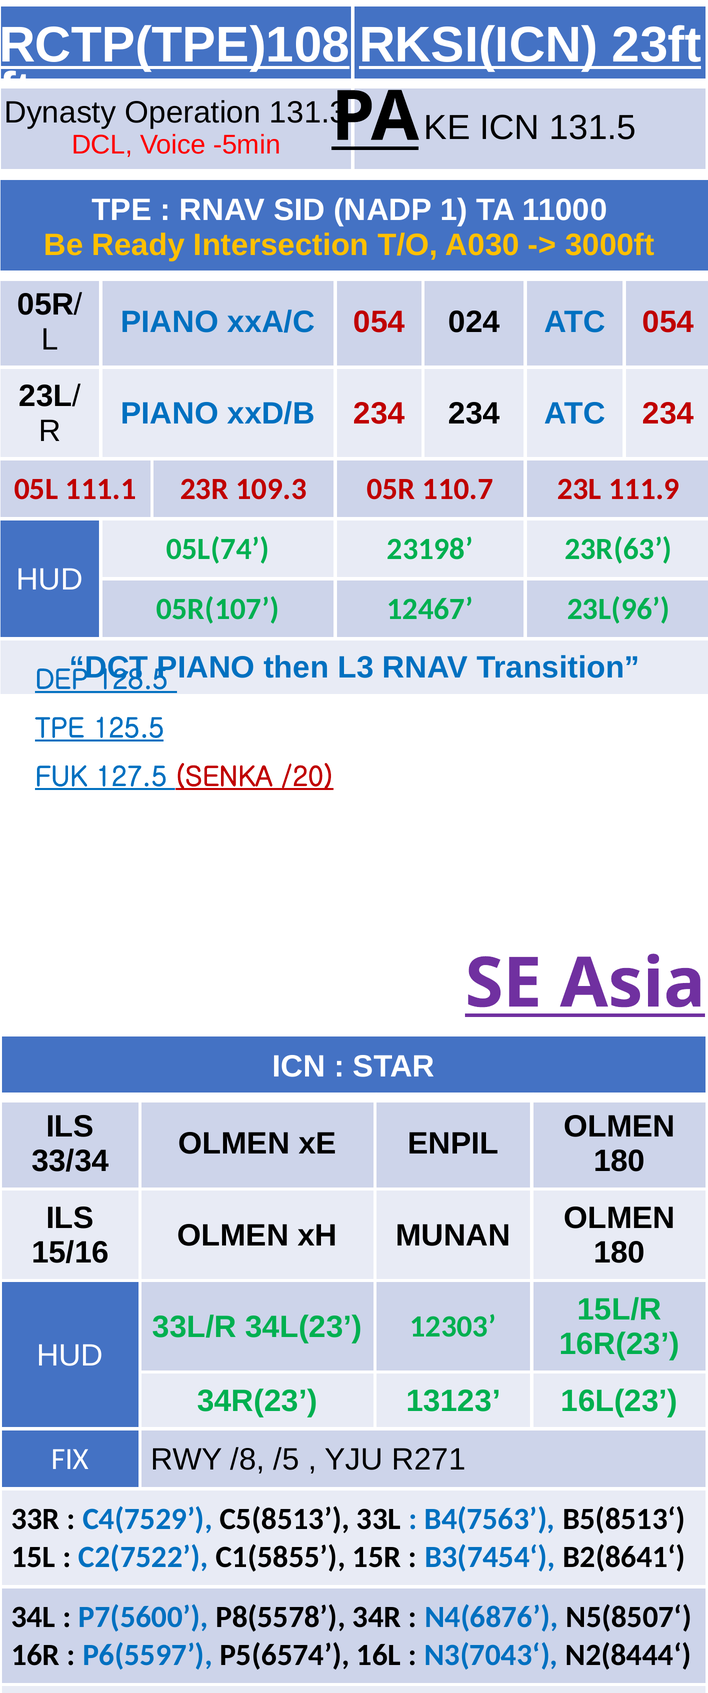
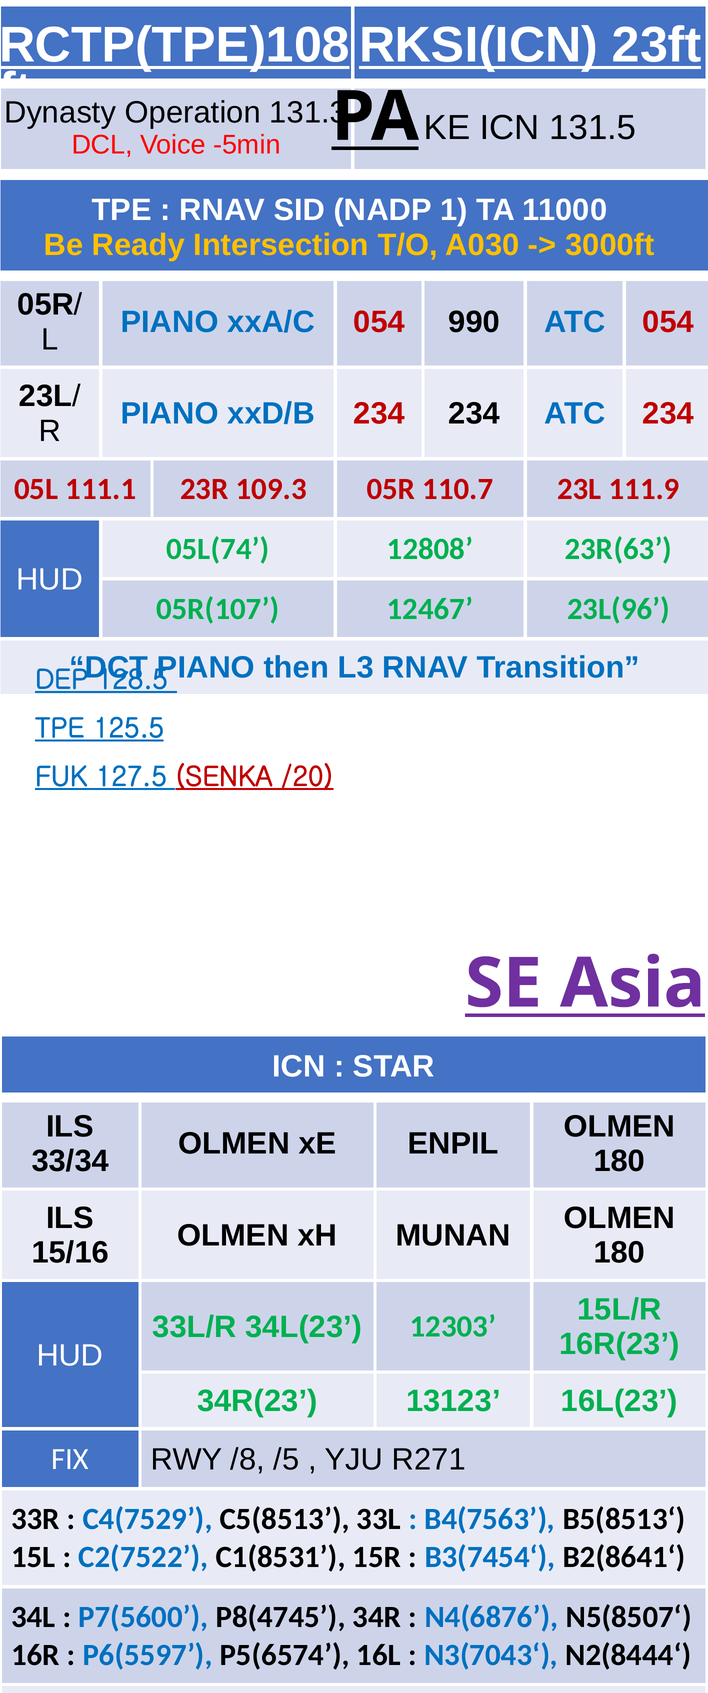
024: 024 -> 990
23198: 23198 -> 12808
C1(5855: C1(5855 -> C1(8531
P8(5578: P8(5578 -> P8(4745
